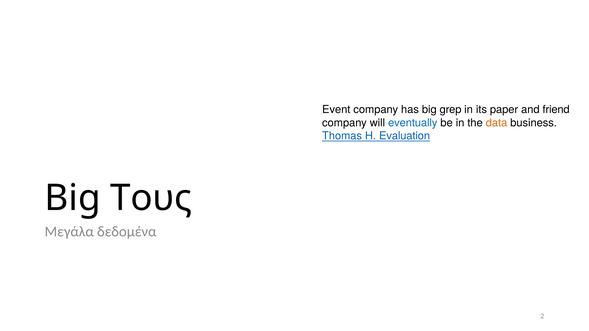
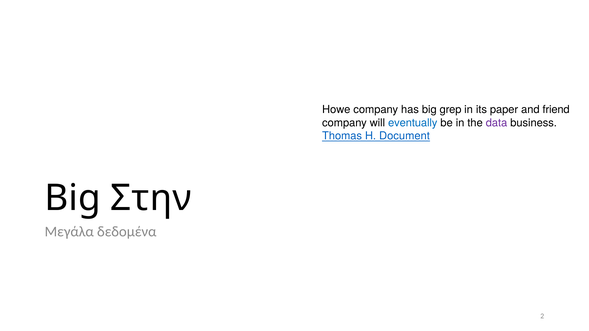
Event: Event -> Howe
data colour: orange -> purple
Evaluation: Evaluation -> Document
Τους: Τους -> Στην
